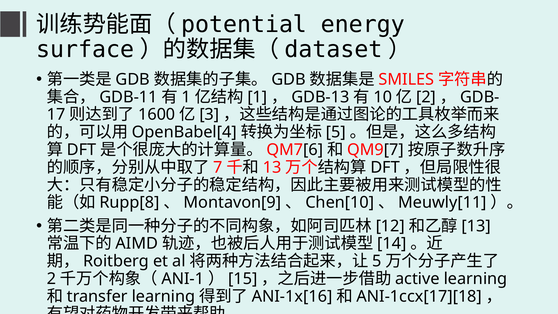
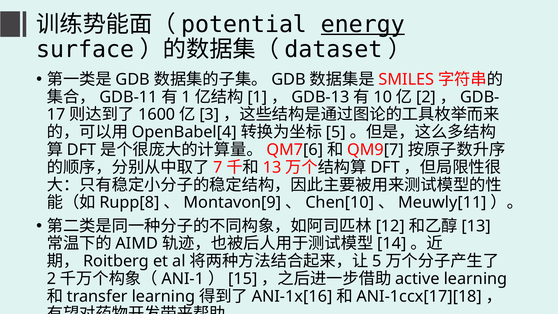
energy underline: none -> present
